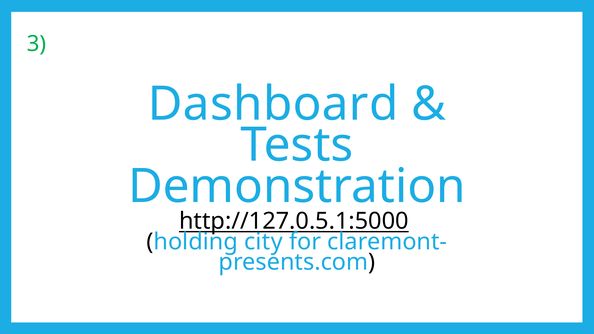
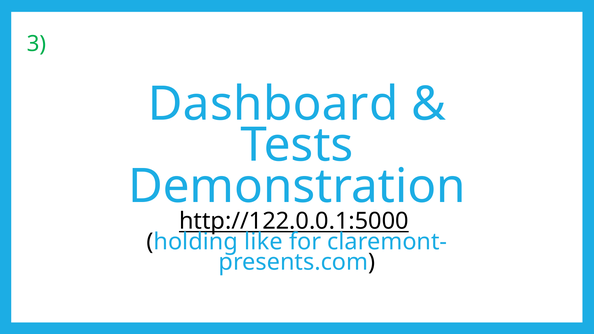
http://127.0.5.1:5000: http://127.0.5.1:5000 -> http://122.0.0.1:5000
city: city -> like
